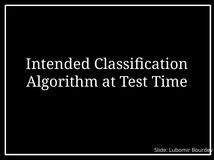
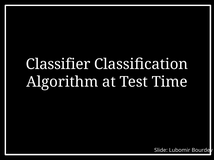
Intended: Intended -> Classifier
